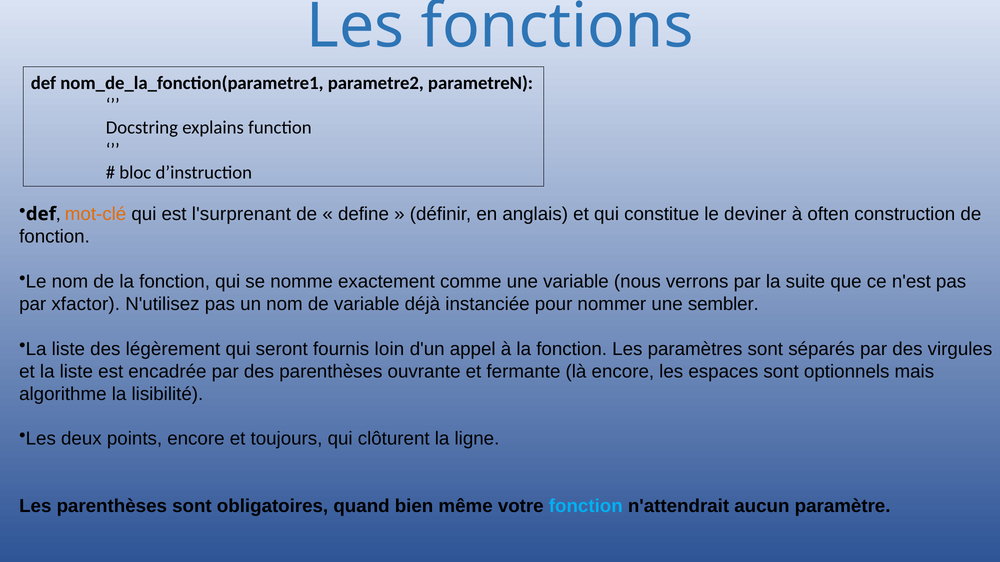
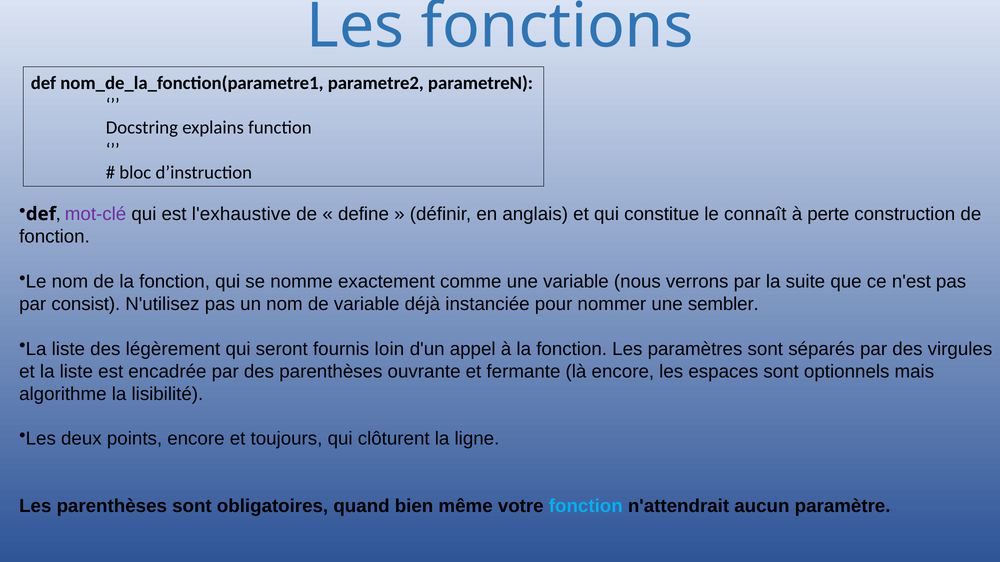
mot-clé colour: orange -> purple
l'surprenant: l'surprenant -> l'exhaustive
deviner: deviner -> connaît
often: often -> perte
xfactor: xfactor -> consist
